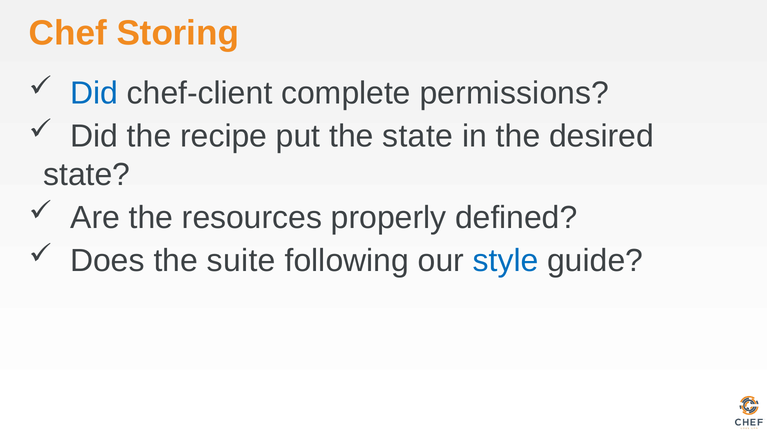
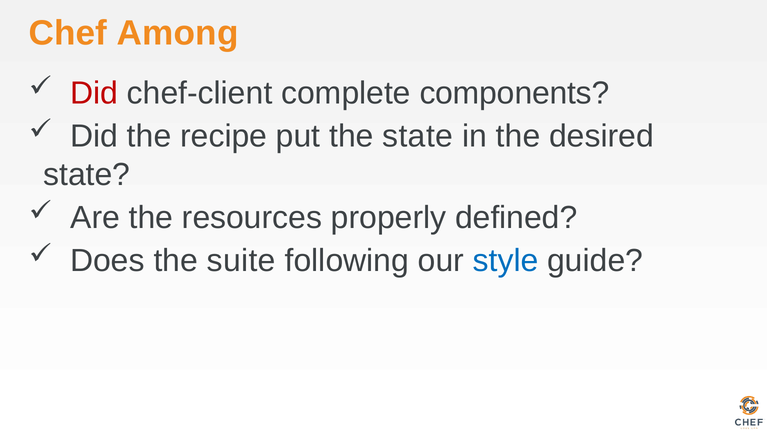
Storing: Storing -> Among
Did at (94, 93) colour: blue -> red
permissions: permissions -> components
